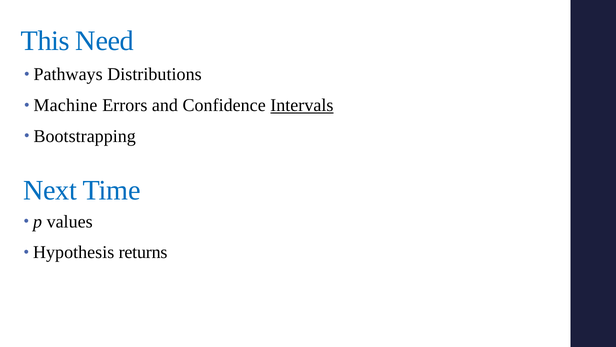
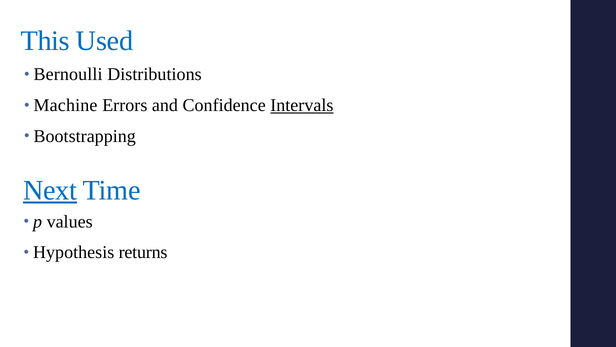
Need: Need -> Used
Pathways: Pathways -> Bernoulli
Next underline: none -> present
